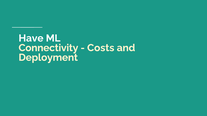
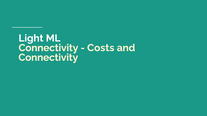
Have: Have -> Light
Deployment at (48, 58): Deployment -> Connectivity
